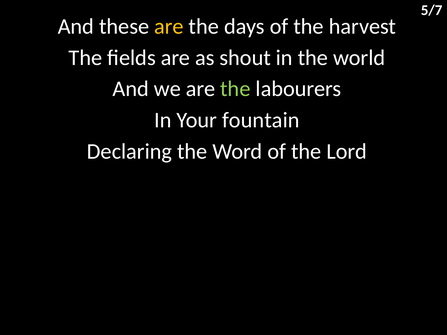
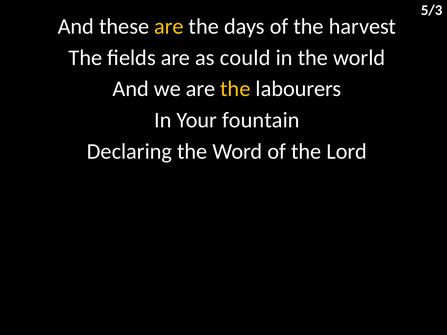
5/7: 5/7 -> 5/3
shout: shout -> could
the at (235, 89) colour: light green -> yellow
